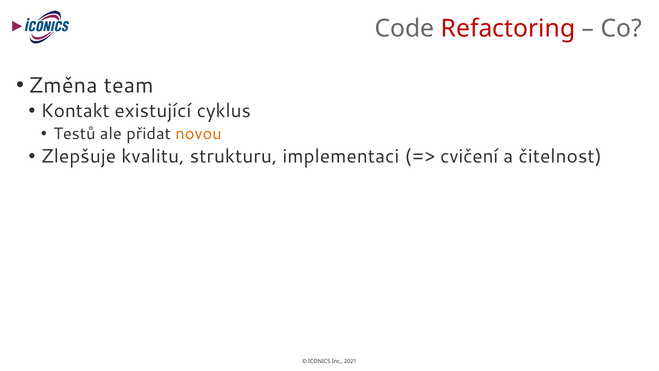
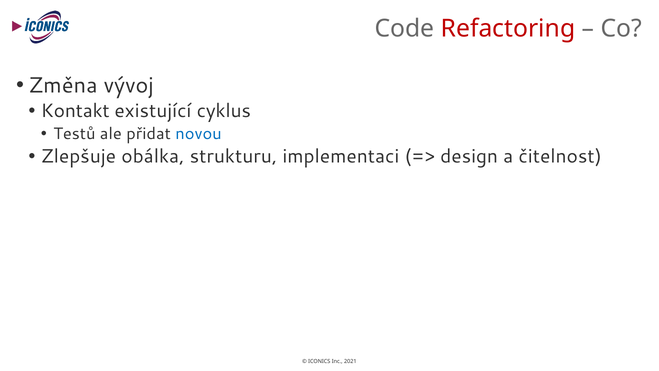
team: team -> vývoj
novou colour: orange -> blue
kvalitu: kvalitu -> obálka
cvičení: cvičení -> design
